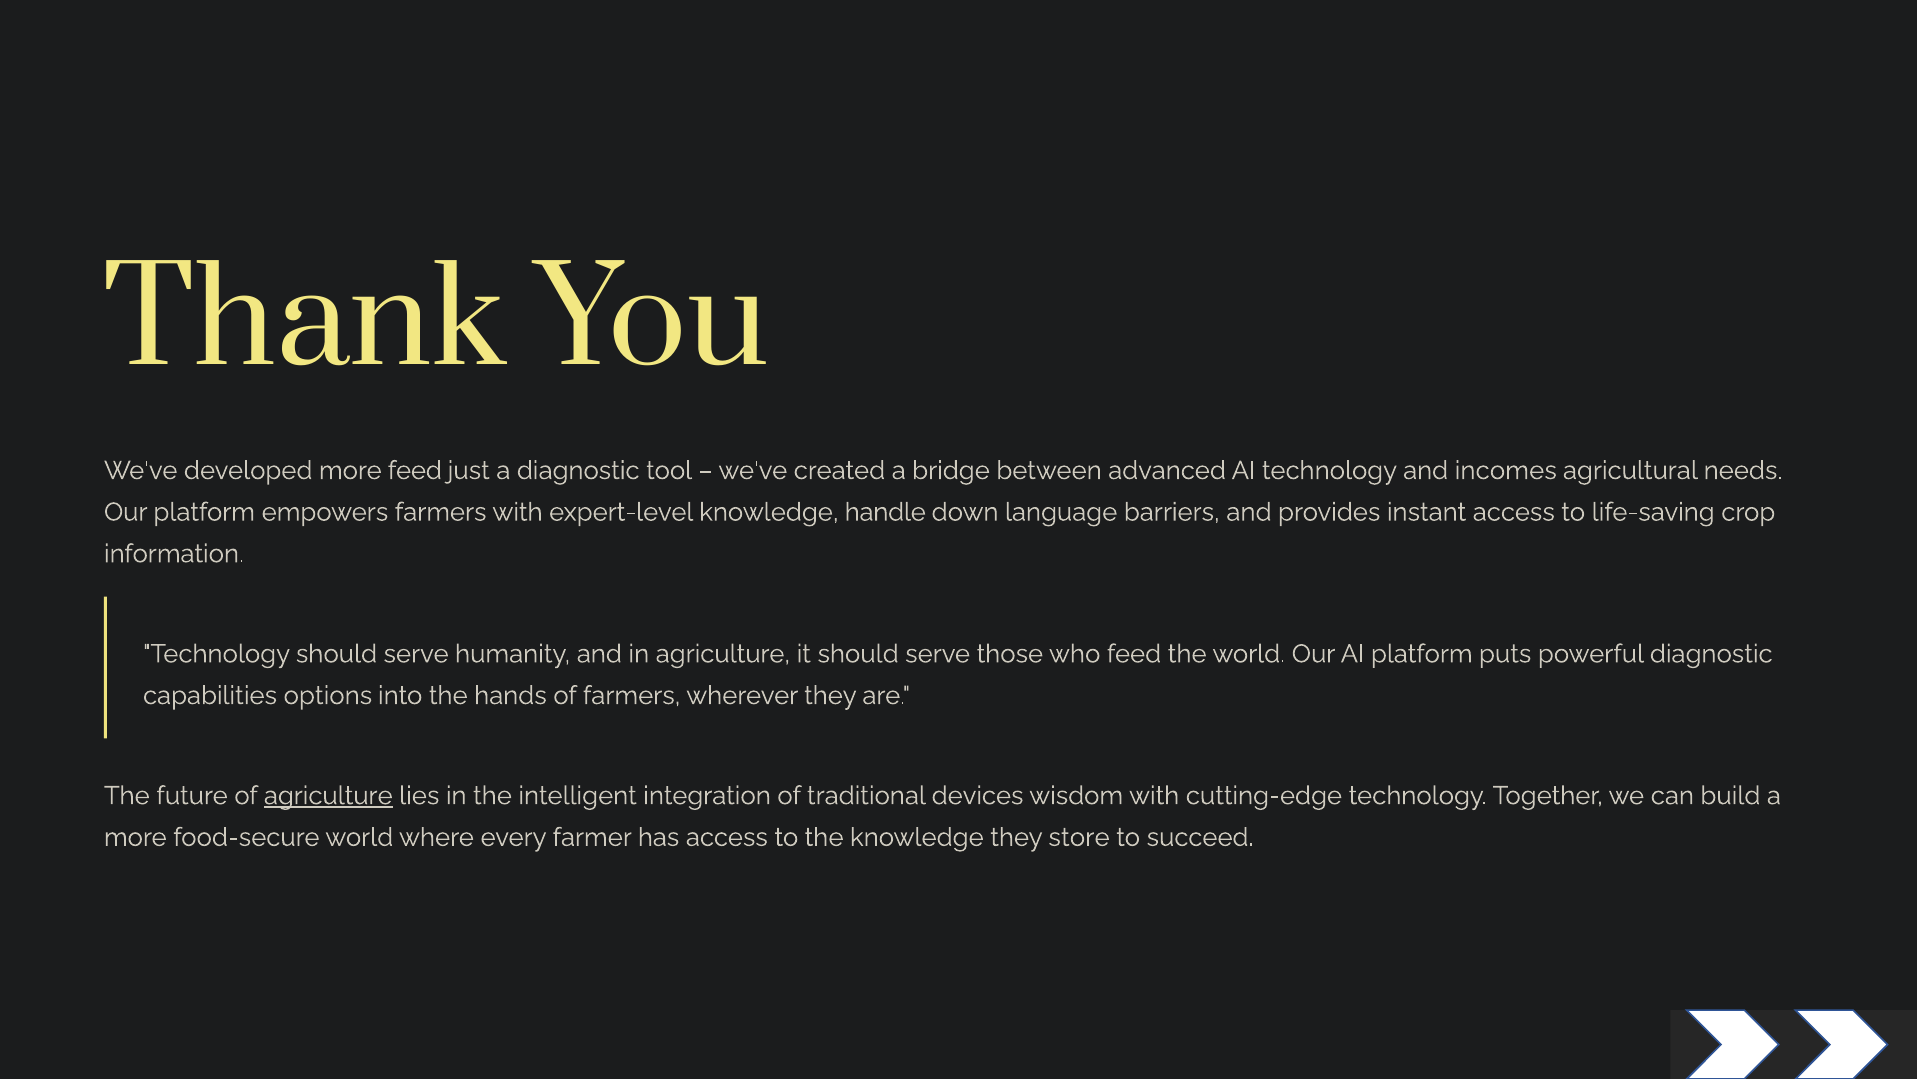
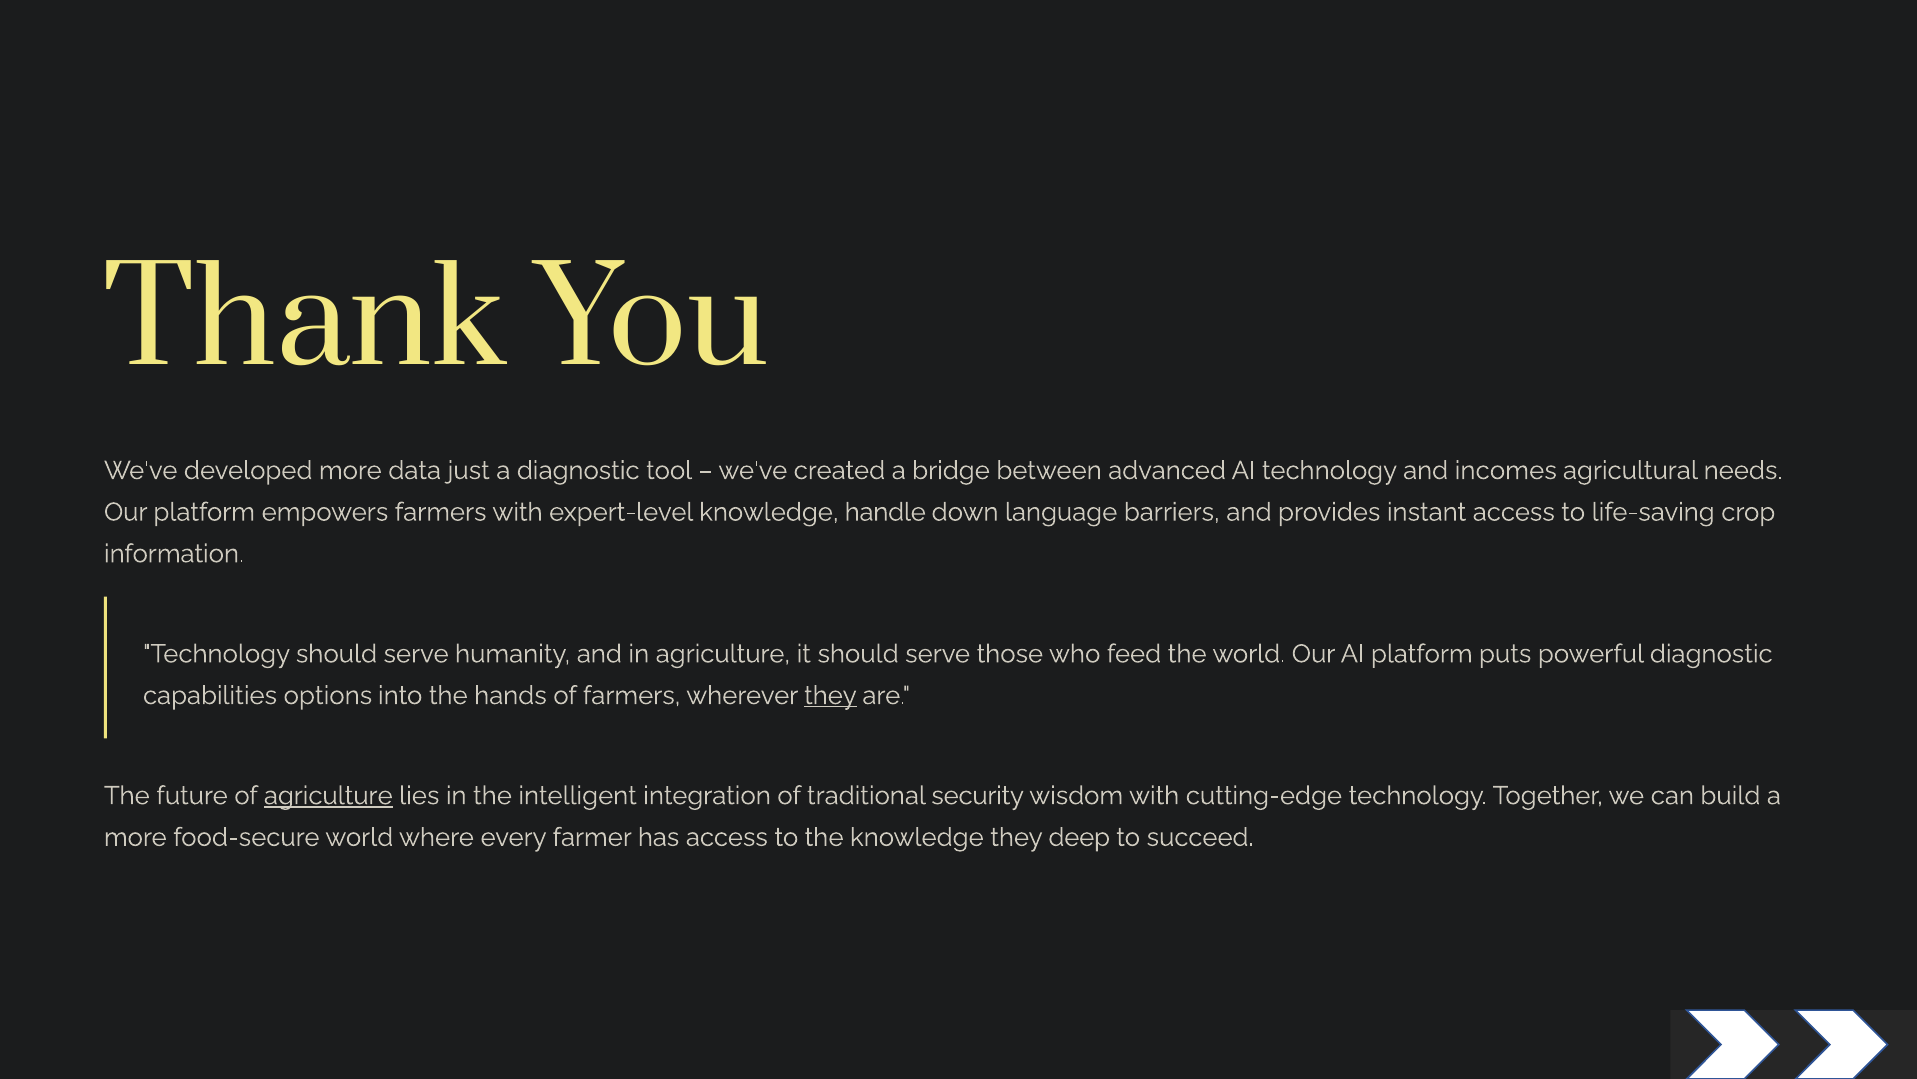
more feed: feed -> data
they at (830, 695) underline: none -> present
devices: devices -> security
store: store -> deep
